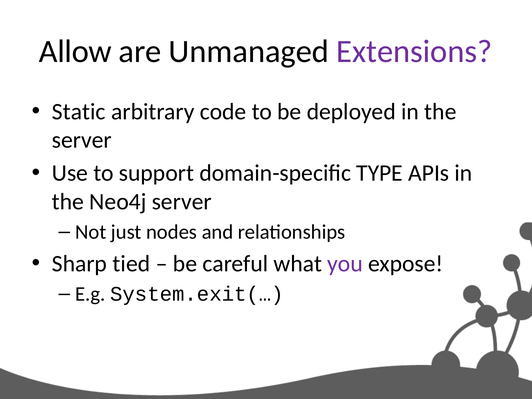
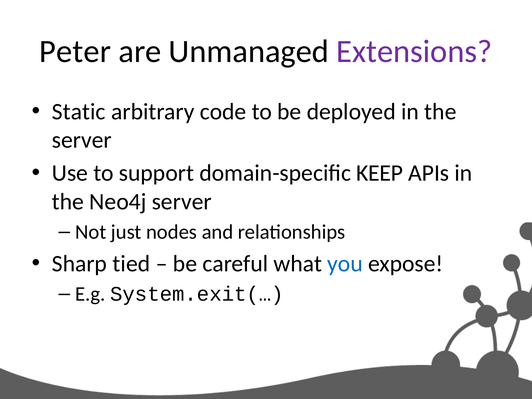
Allow: Allow -> Peter
TYPE: TYPE -> KEEP
you colour: purple -> blue
